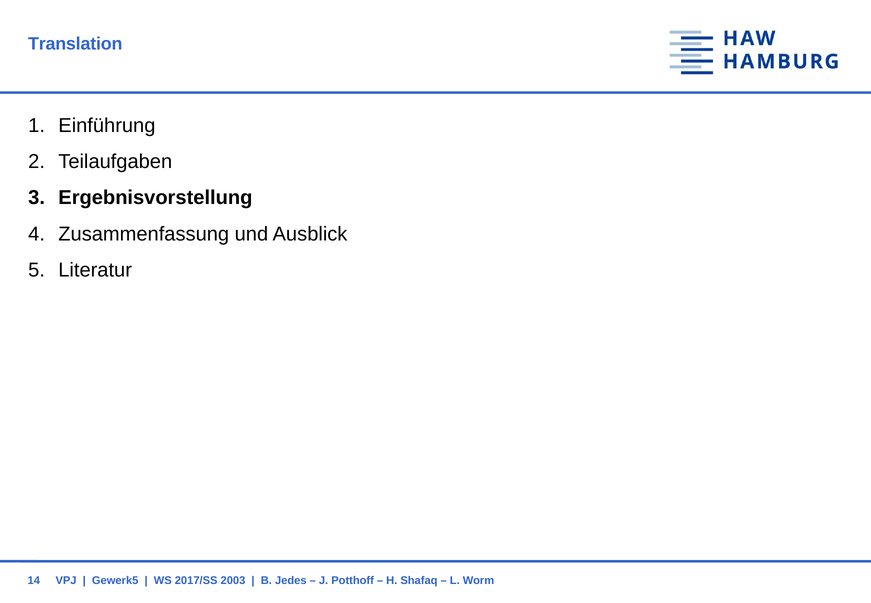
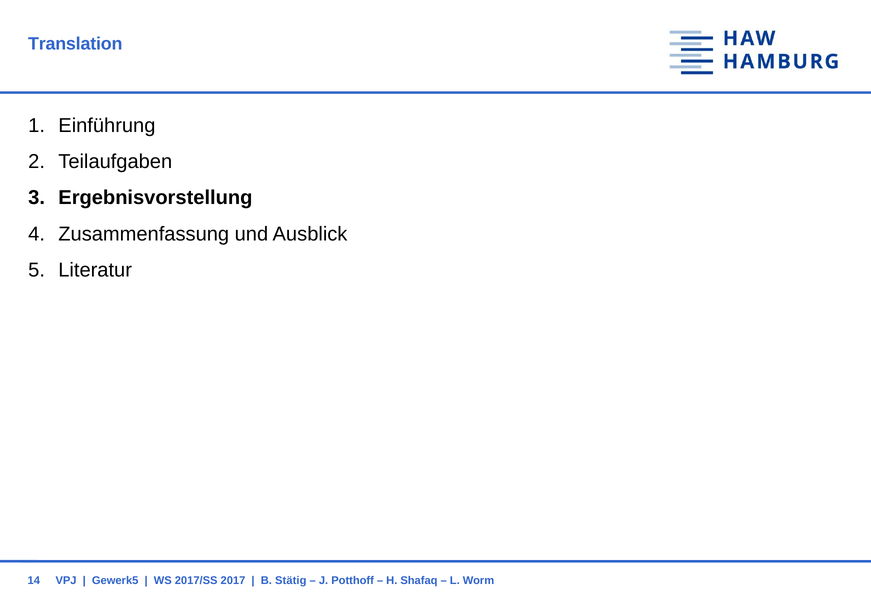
2003: 2003 -> 2017
Jedes: Jedes -> Stätig
